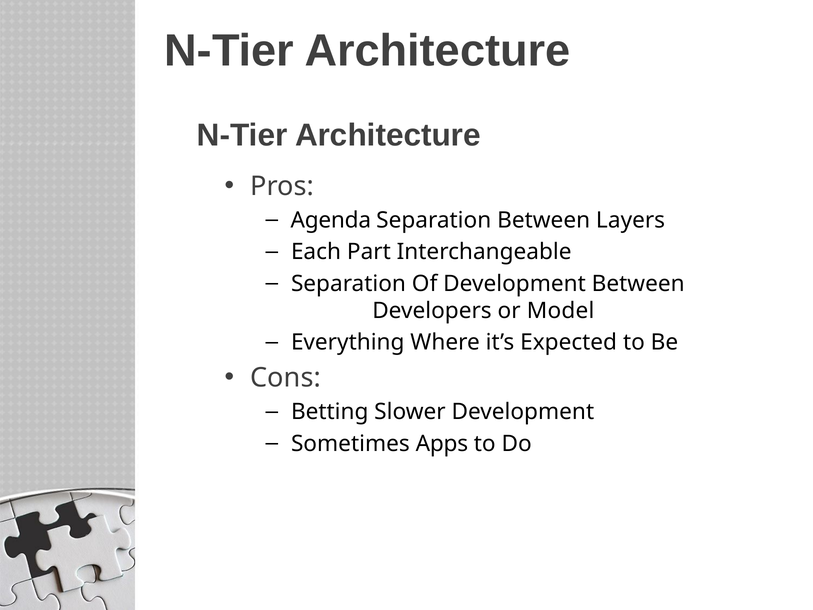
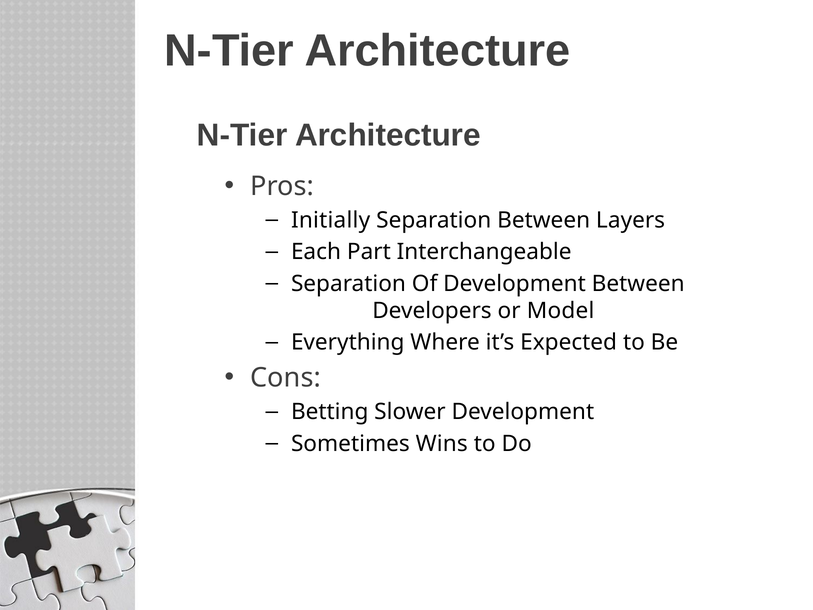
Agenda: Agenda -> Initially
Apps: Apps -> Wins
